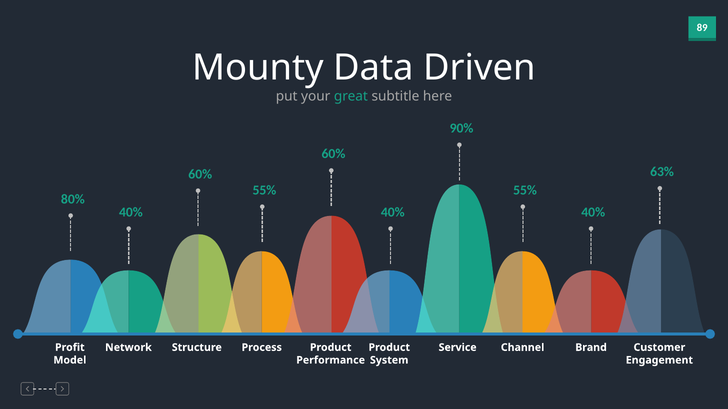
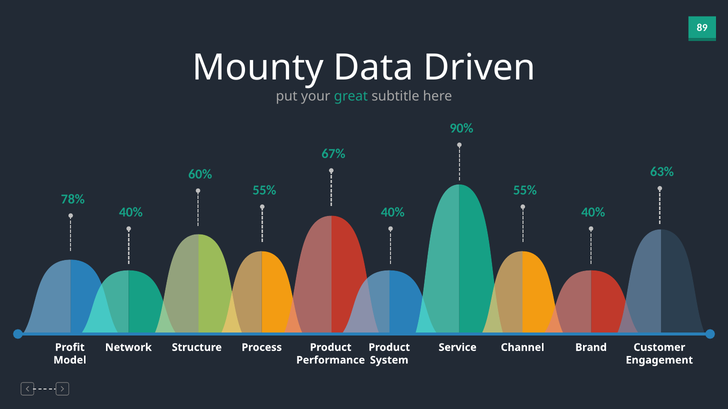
60% at (333, 154): 60% -> 67%
80%: 80% -> 78%
